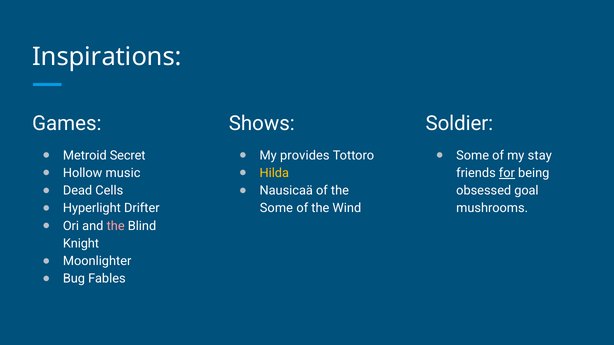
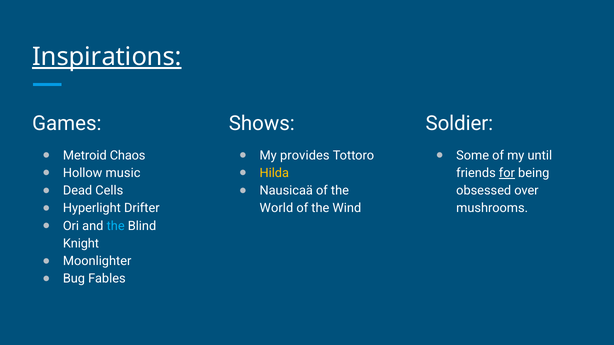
Inspirations underline: none -> present
Secret: Secret -> Chaos
stay: stay -> until
goal: goal -> over
Some at (276, 208): Some -> World
the at (116, 226) colour: pink -> light blue
